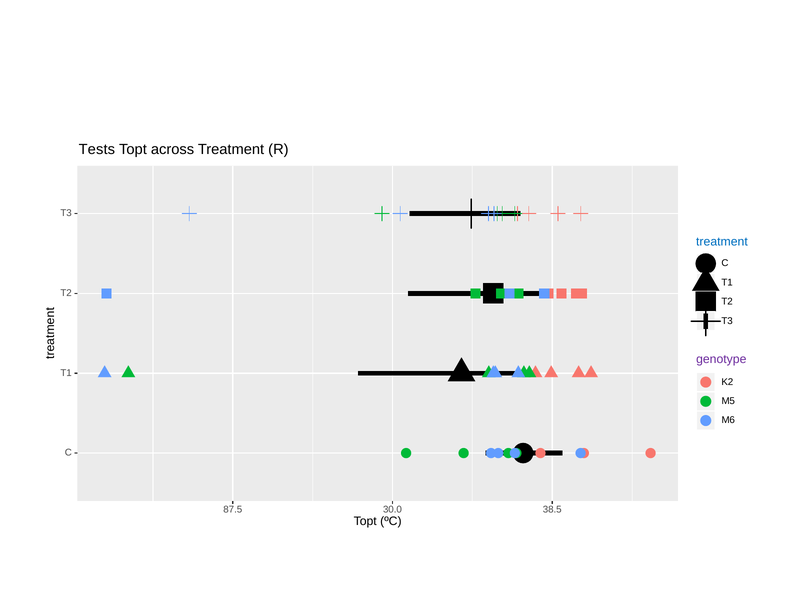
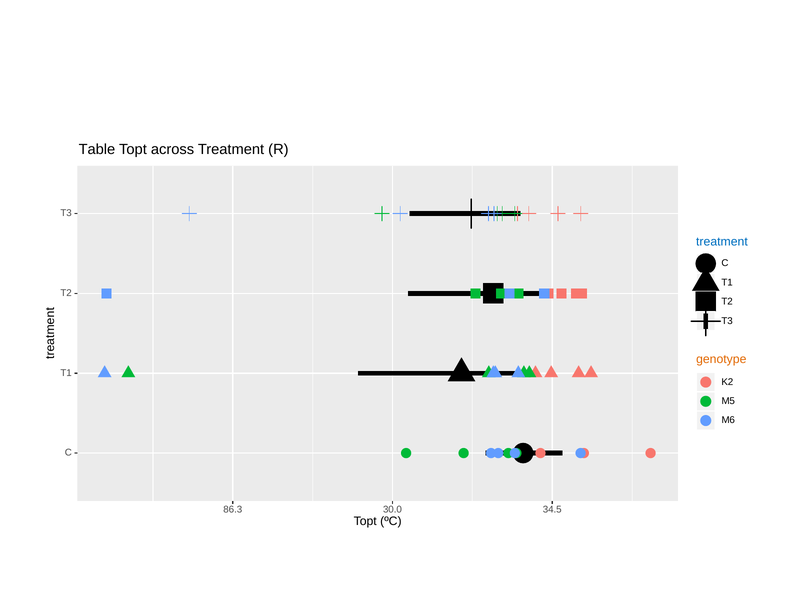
Tests: Tests -> Table
genotype colour: purple -> orange
87.5: 87.5 -> 86.3
38.5: 38.5 -> 34.5
